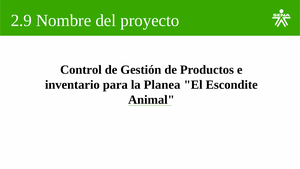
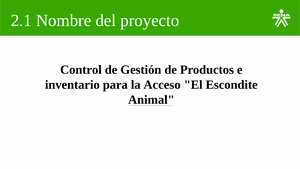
2.9: 2.9 -> 2.1
Planea: Planea -> Acceso
